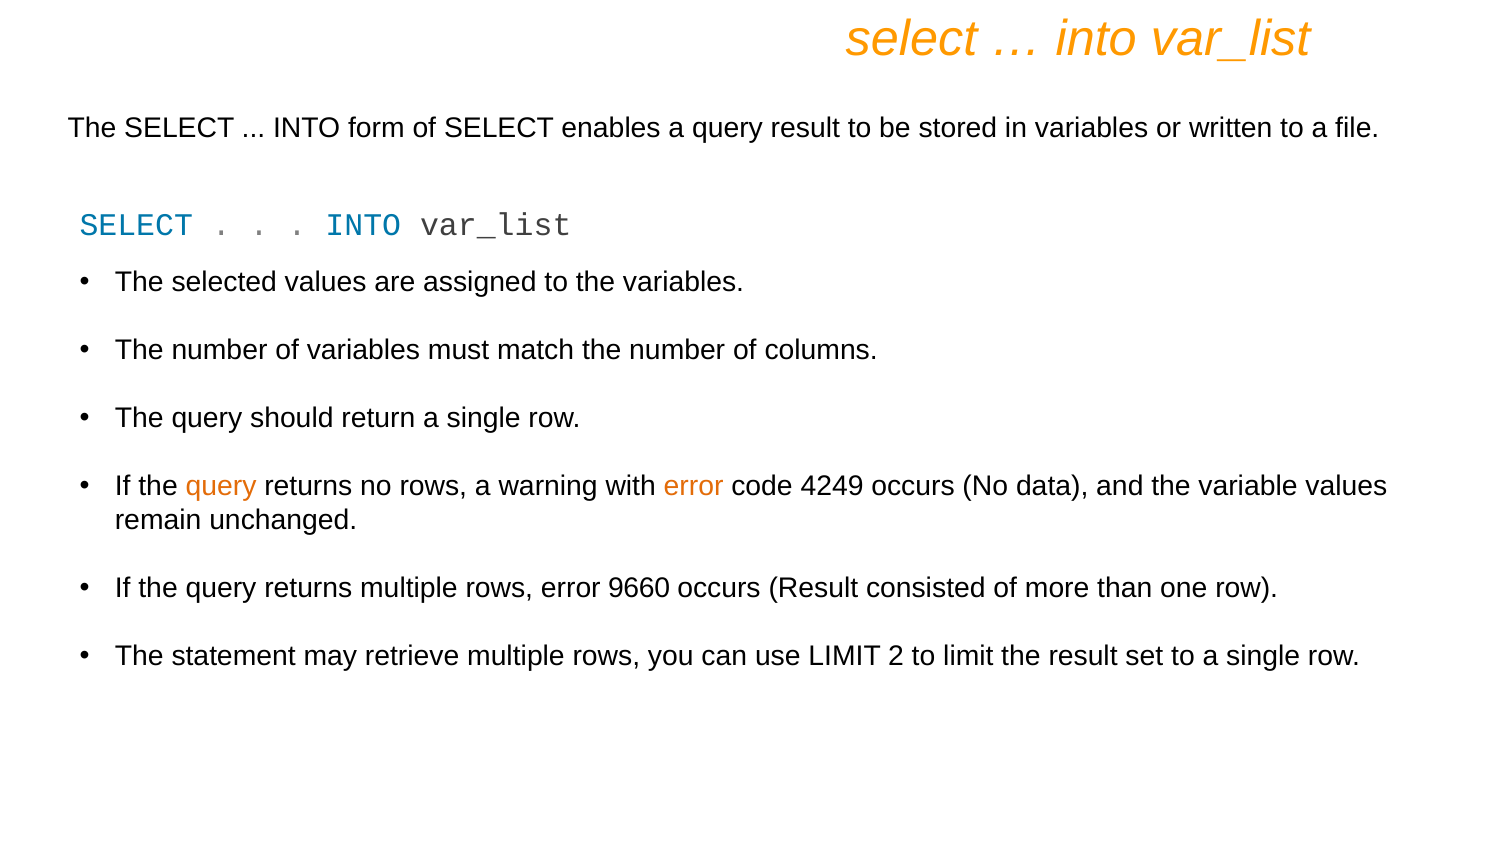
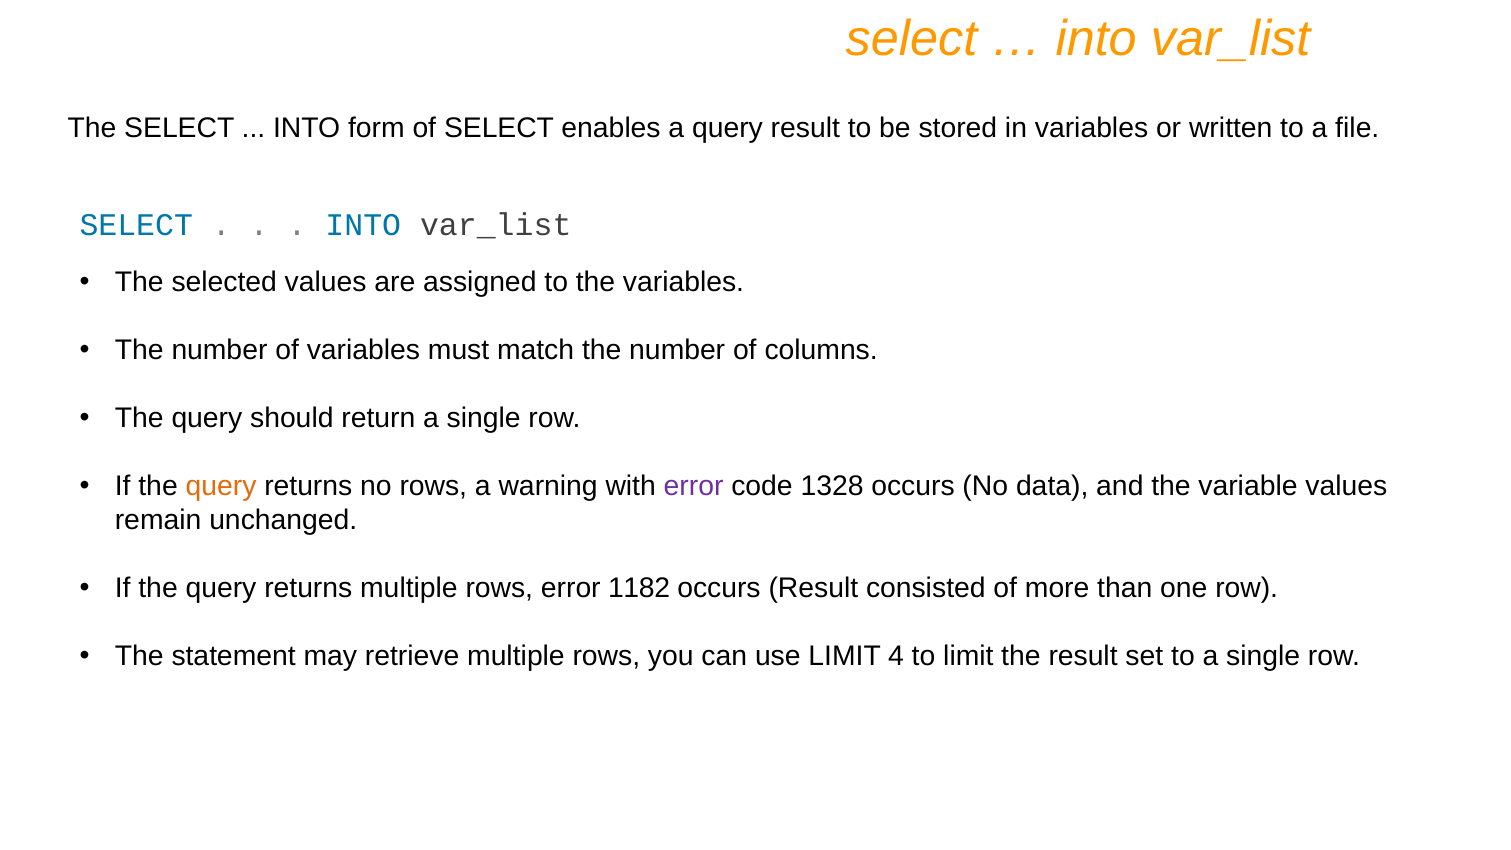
error at (694, 487) colour: orange -> purple
4249: 4249 -> 1328
9660: 9660 -> 1182
2: 2 -> 4
